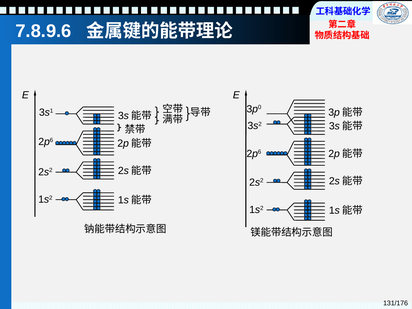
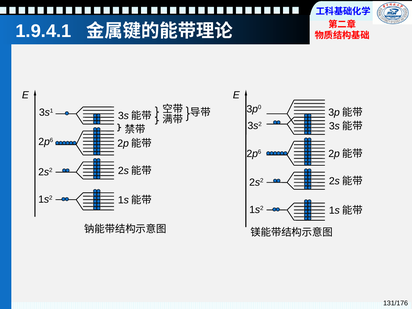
7.8.9.6: 7.8.9.6 -> 1.9.4.1
